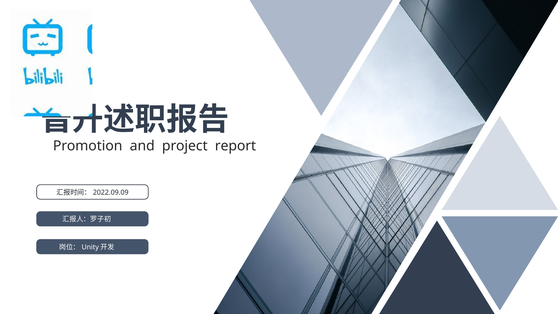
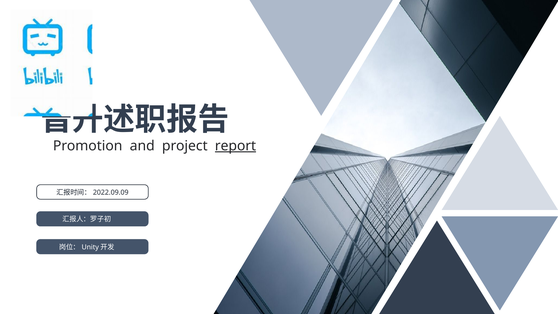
report underline: none -> present
